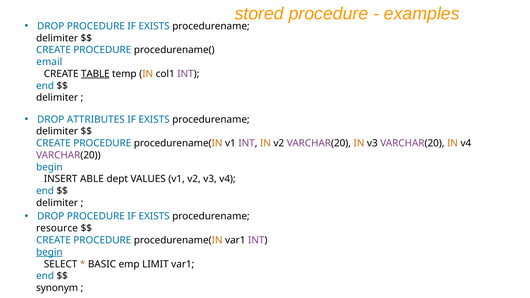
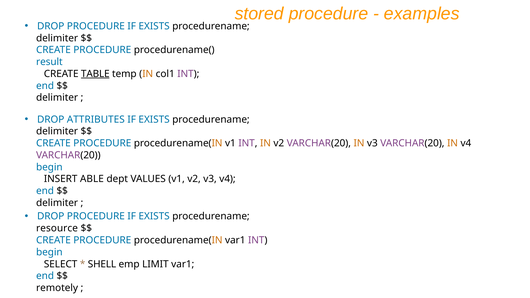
email: email -> result
begin at (49, 252) underline: present -> none
BASIC: BASIC -> SHELL
synonym: synonym -> remotely
